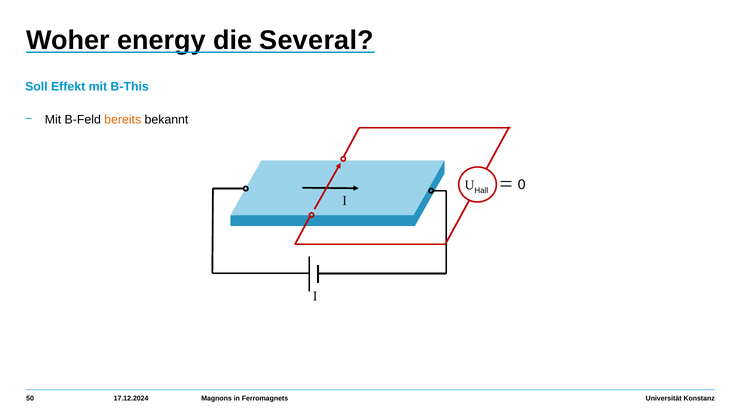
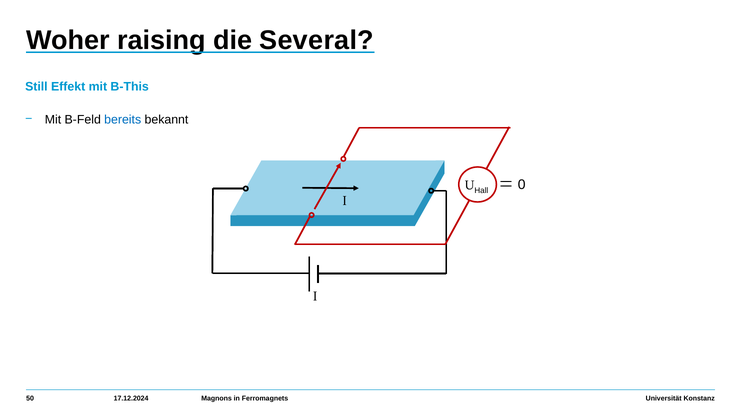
energy: energy -> raising
Soll: Soll -> Still
bereits colour: orange -> blue
